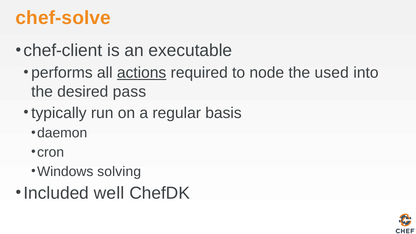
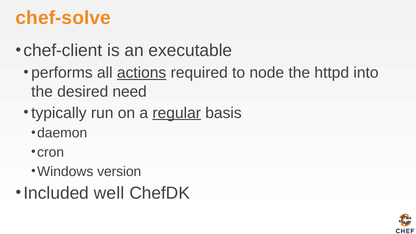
used: used -> httpd
pass: pass -> need
regular underline: none -> present
solving: solving -> version
